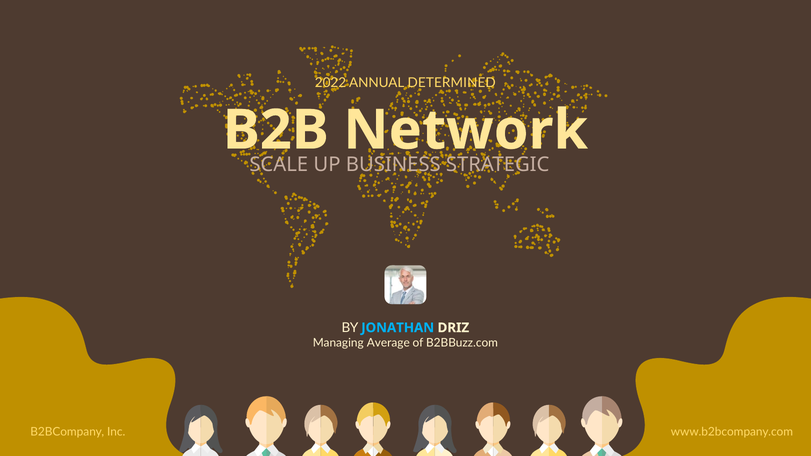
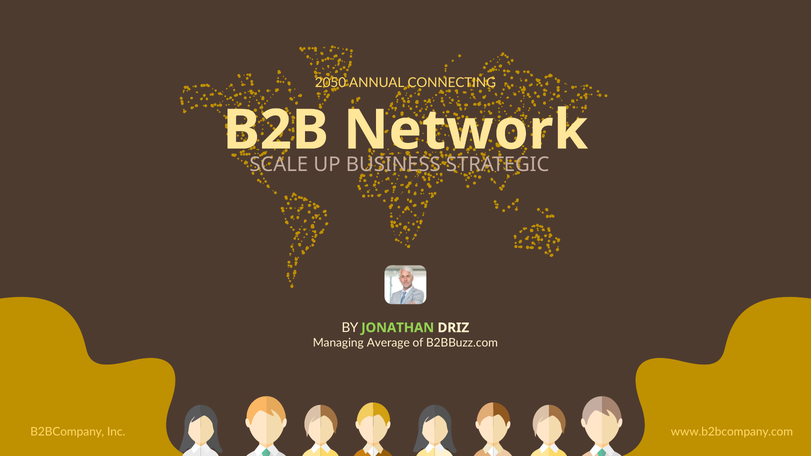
2022: 2022 -> 2050
DETERMINED: DETERMINED -> CONNECTING
JONATHAN colour: light blue -> light green
